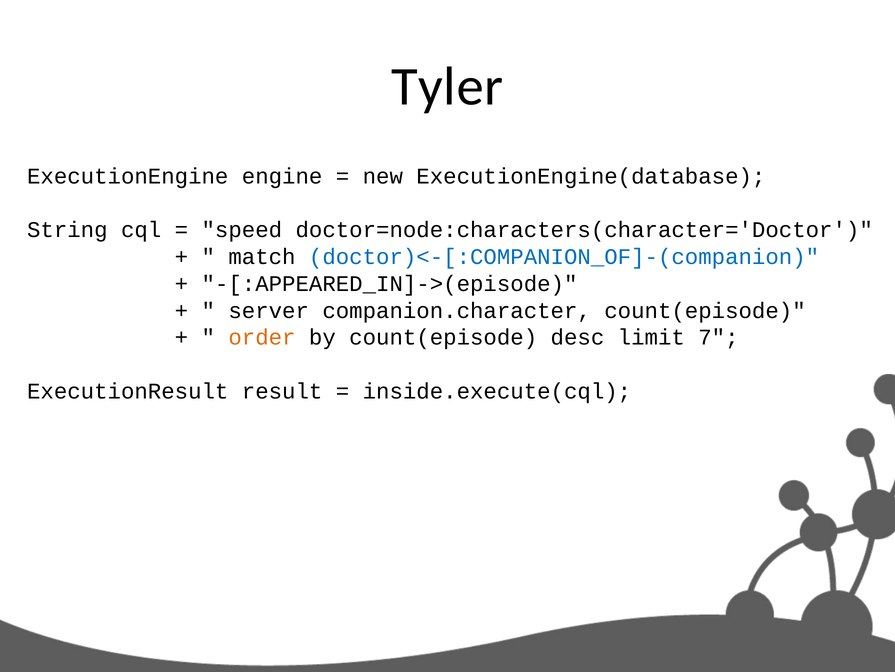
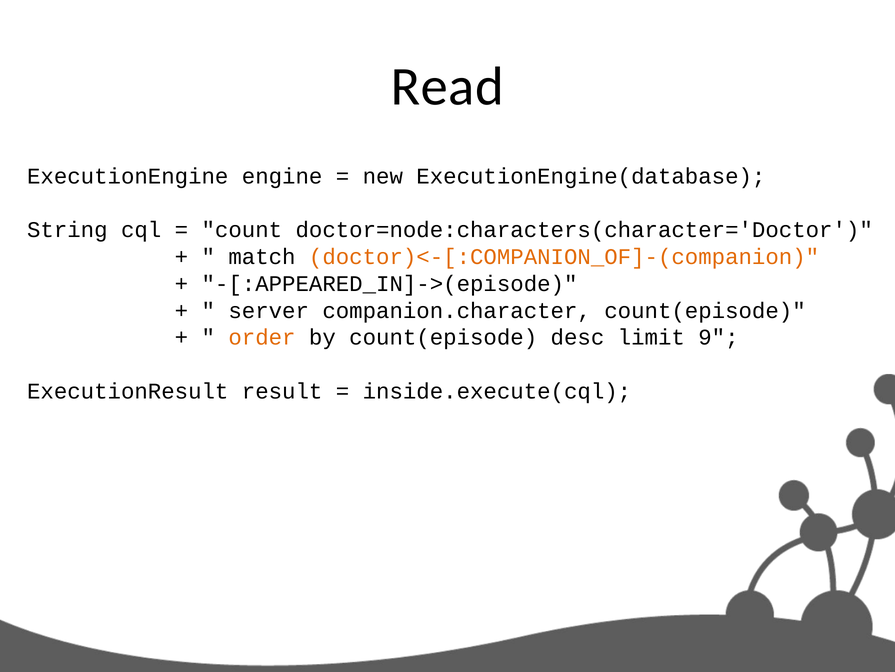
Tyler: Tyler -> Read
speed: speed -> count
doctor)<-[:COMPANION_OF]-(companion colour: blue -> orange
7: 7 -> 9
